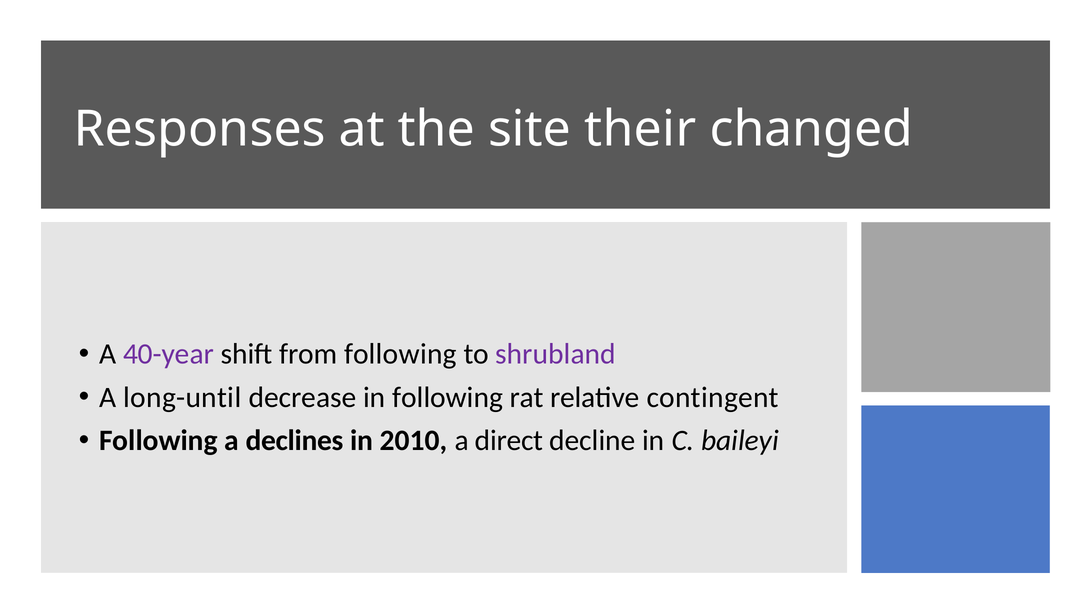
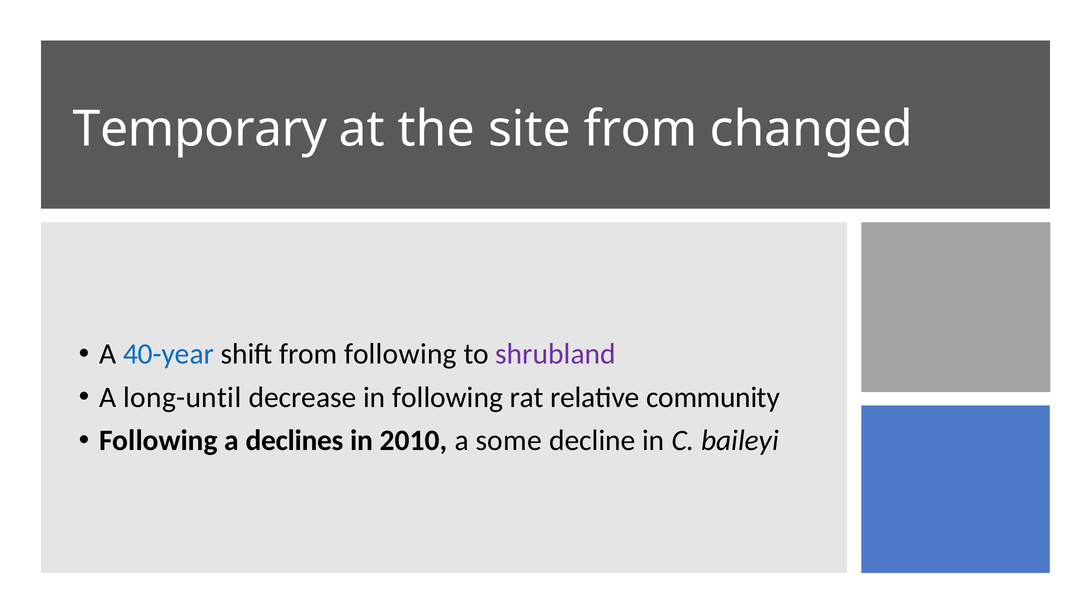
Responses: Responses -> Temporary
site their: their -> from
40-year colour: purple -> blue
contingent: contingent -> community
direct: direct -> some
